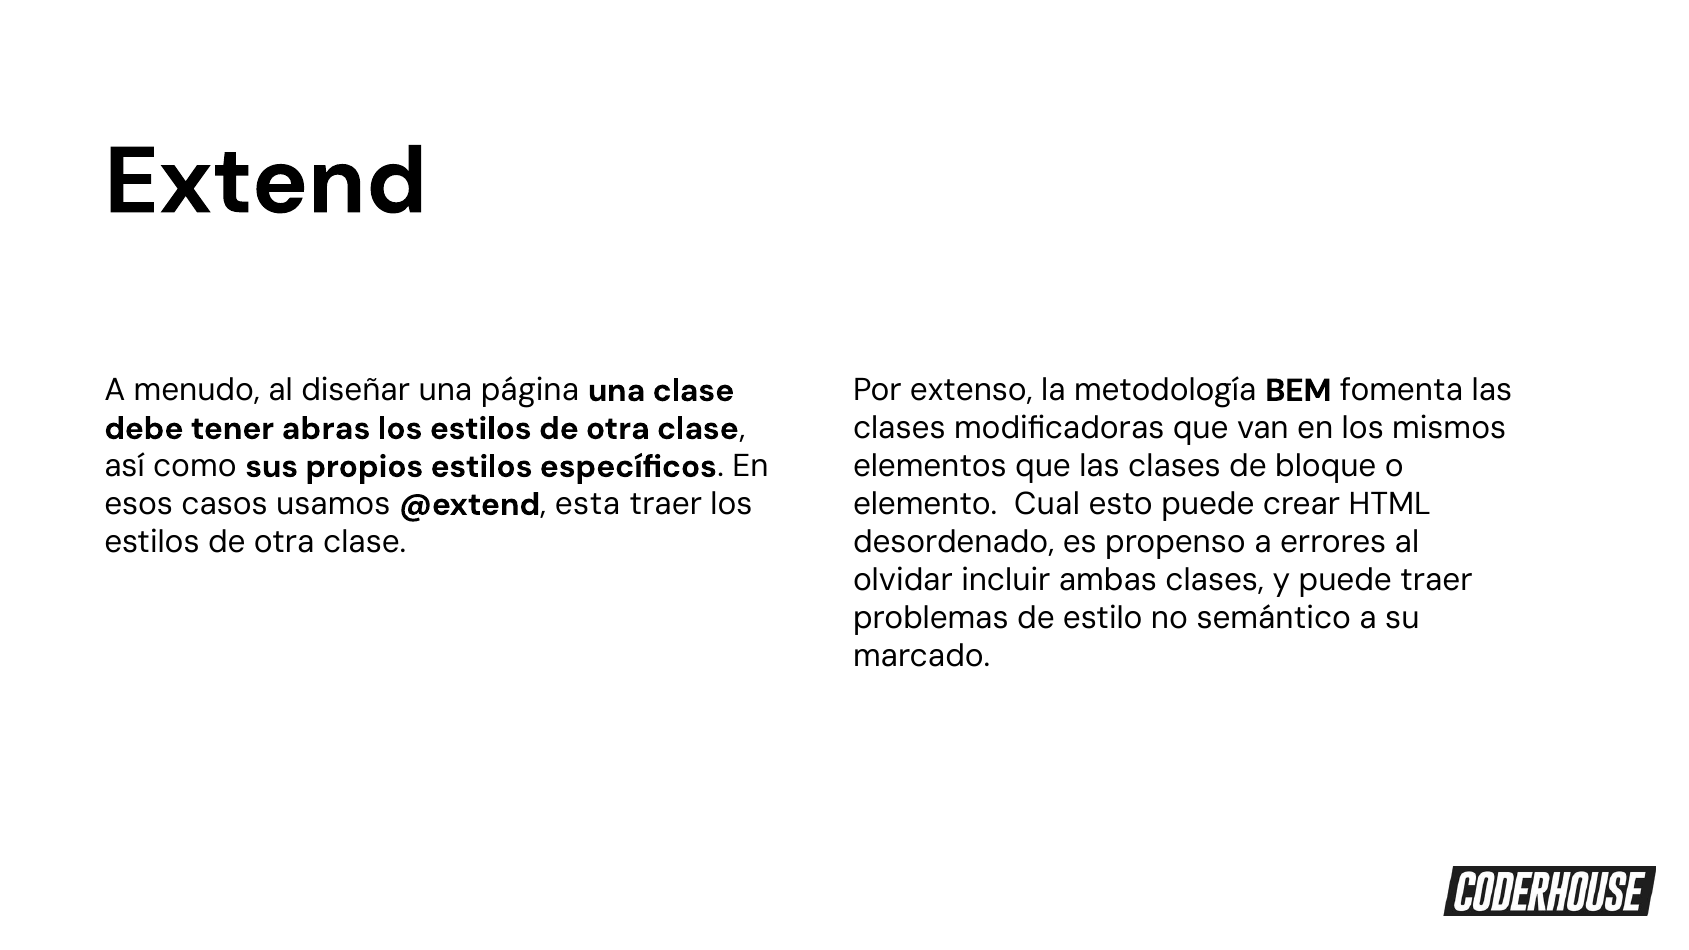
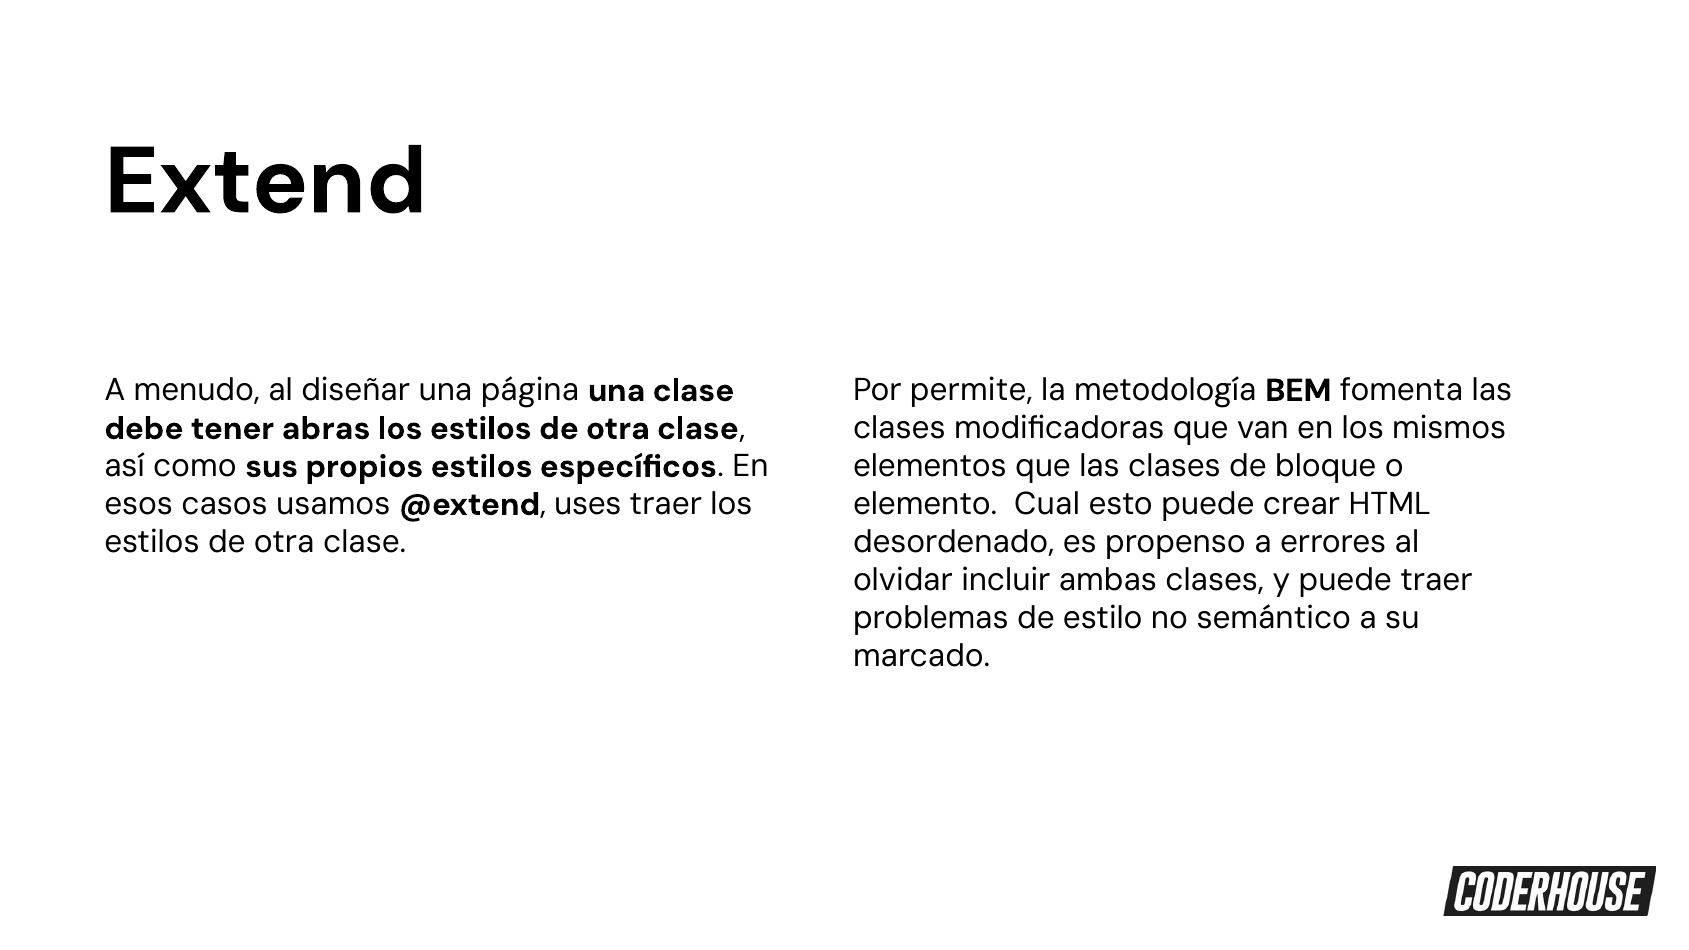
extenso: extenso -> permite
esta: esta -> uses
